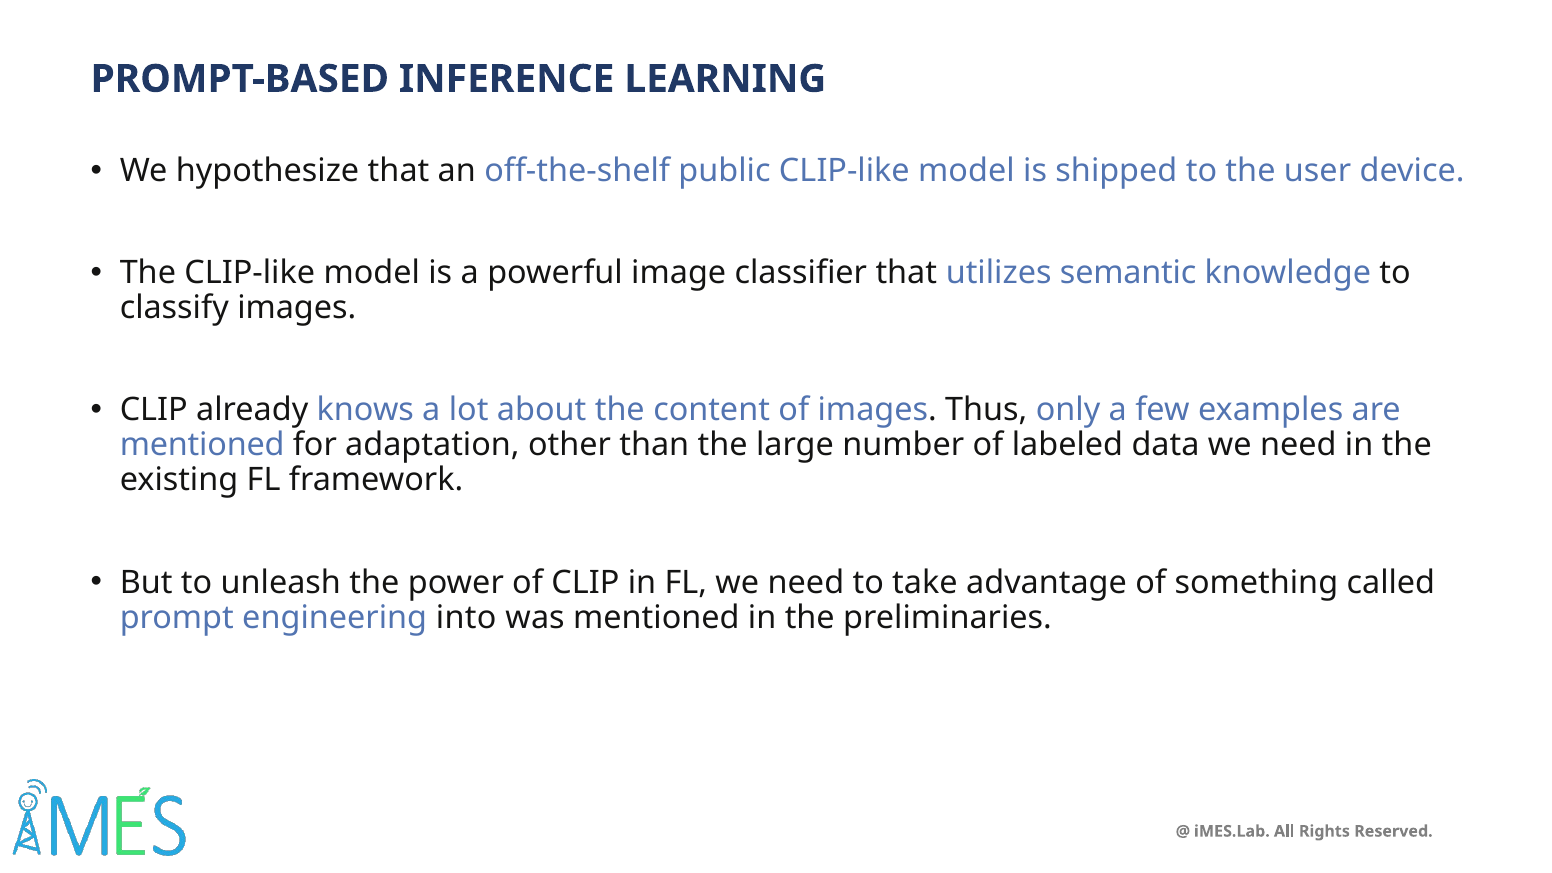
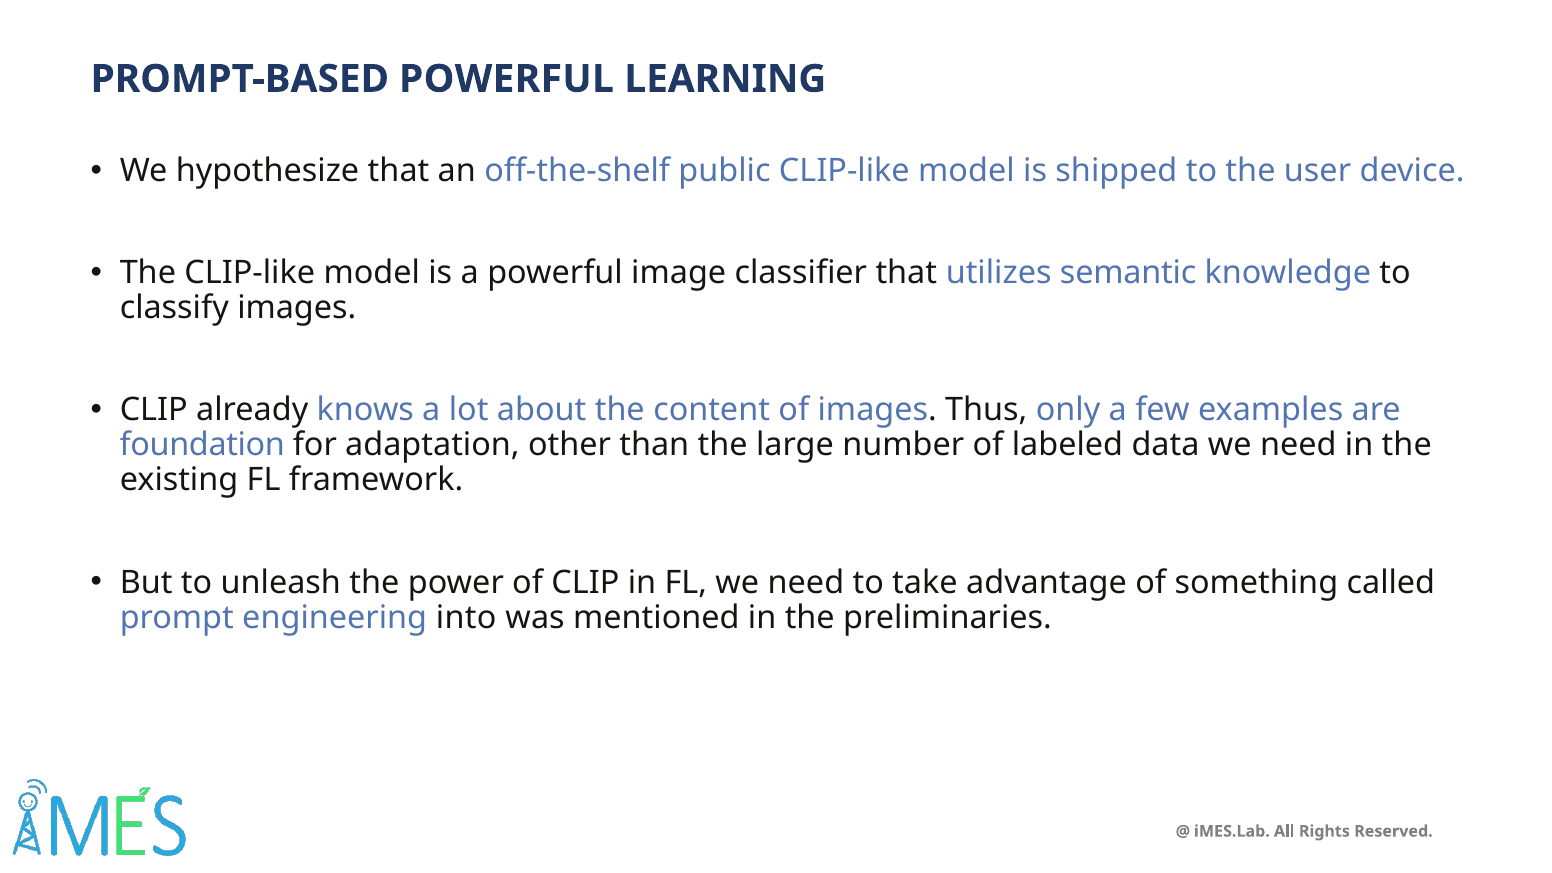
PROMPT-BASED INFERENCE: INFERENCE -> POWERFUL
mentioned at (202, 445): mentioned -> foundation
